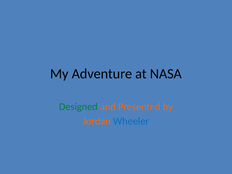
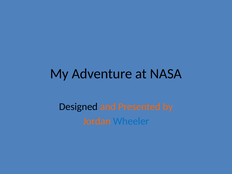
Designed colour: green -> black
